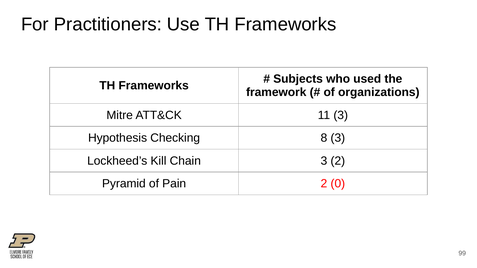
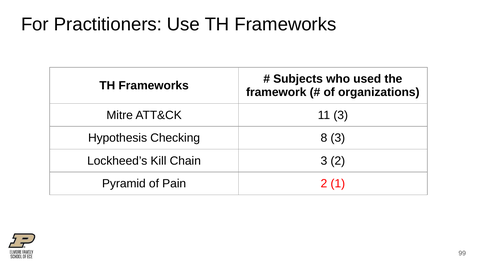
0: 0 -> 1
